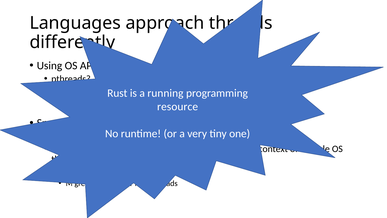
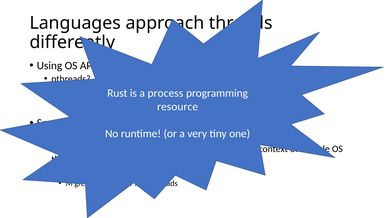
running at (165, 93): running -> process
